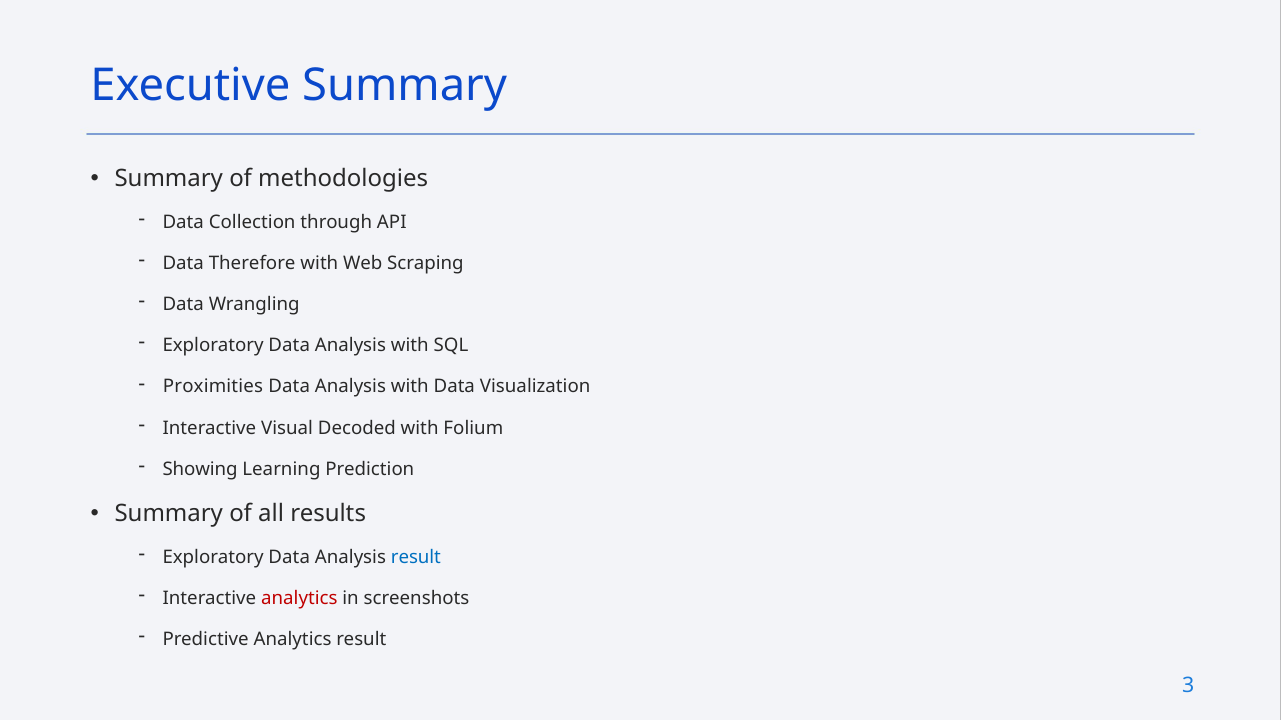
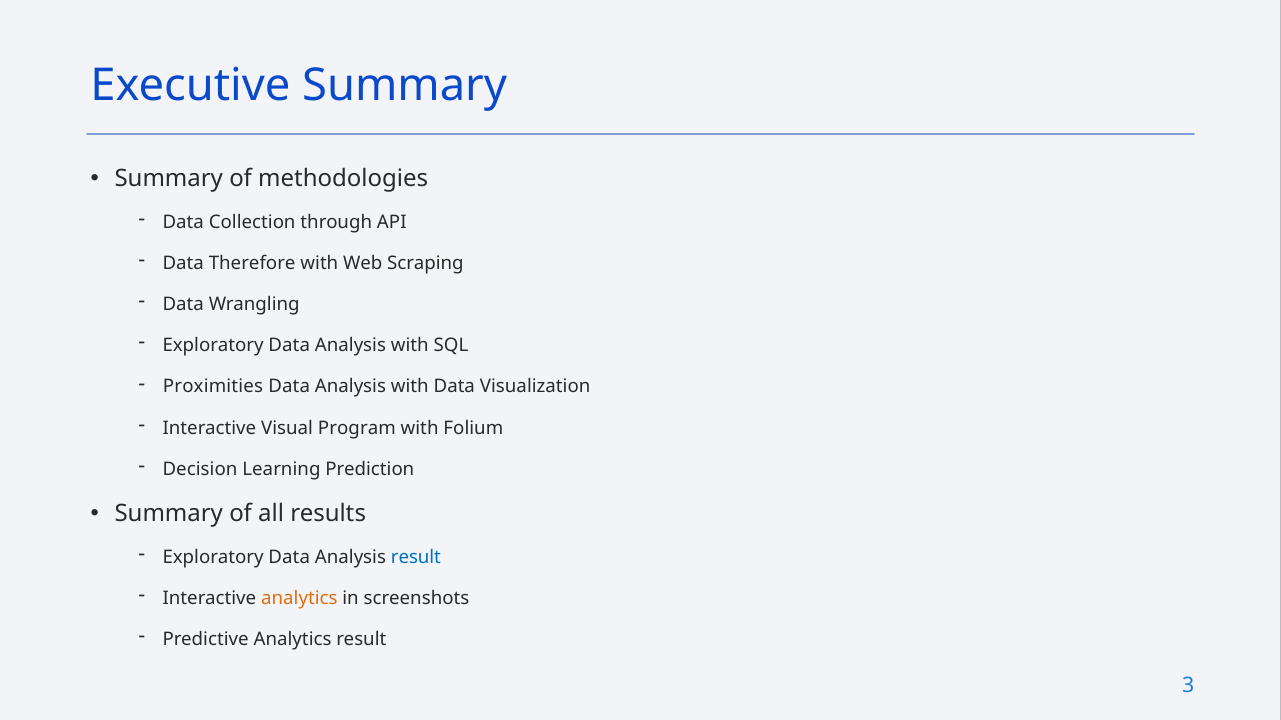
Decoded: Decoded -> Program
Showing: Showing -> Decision
analytics at (299, 599) colour: red -> orange
